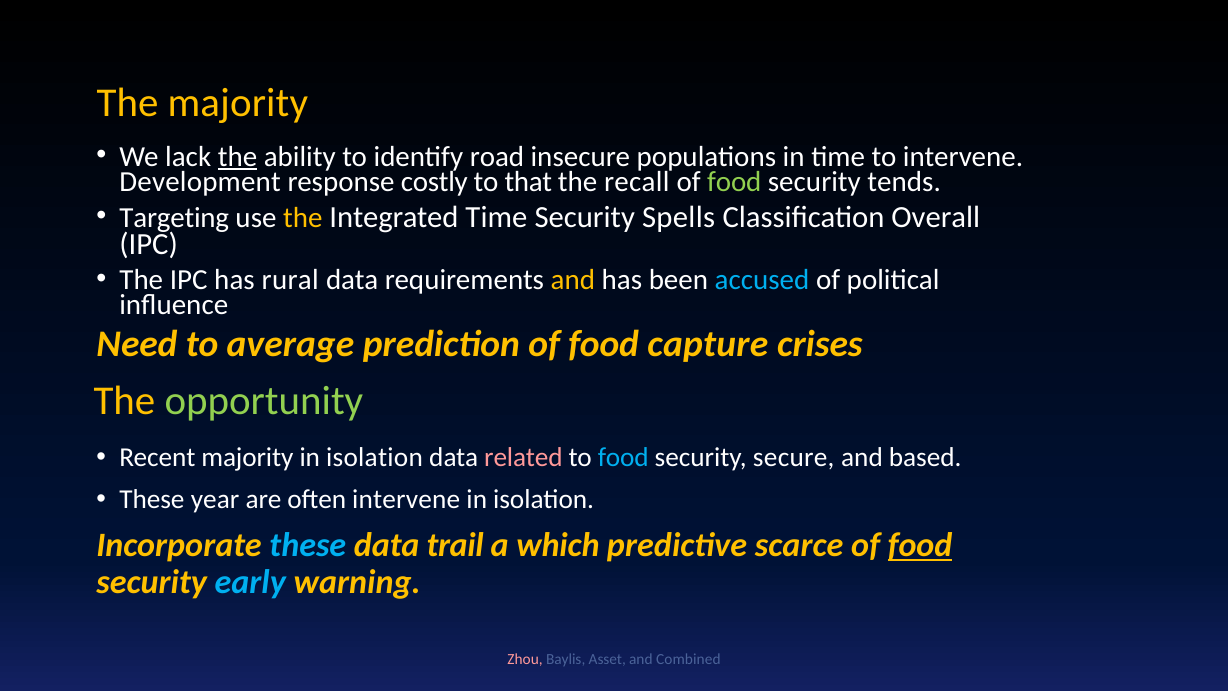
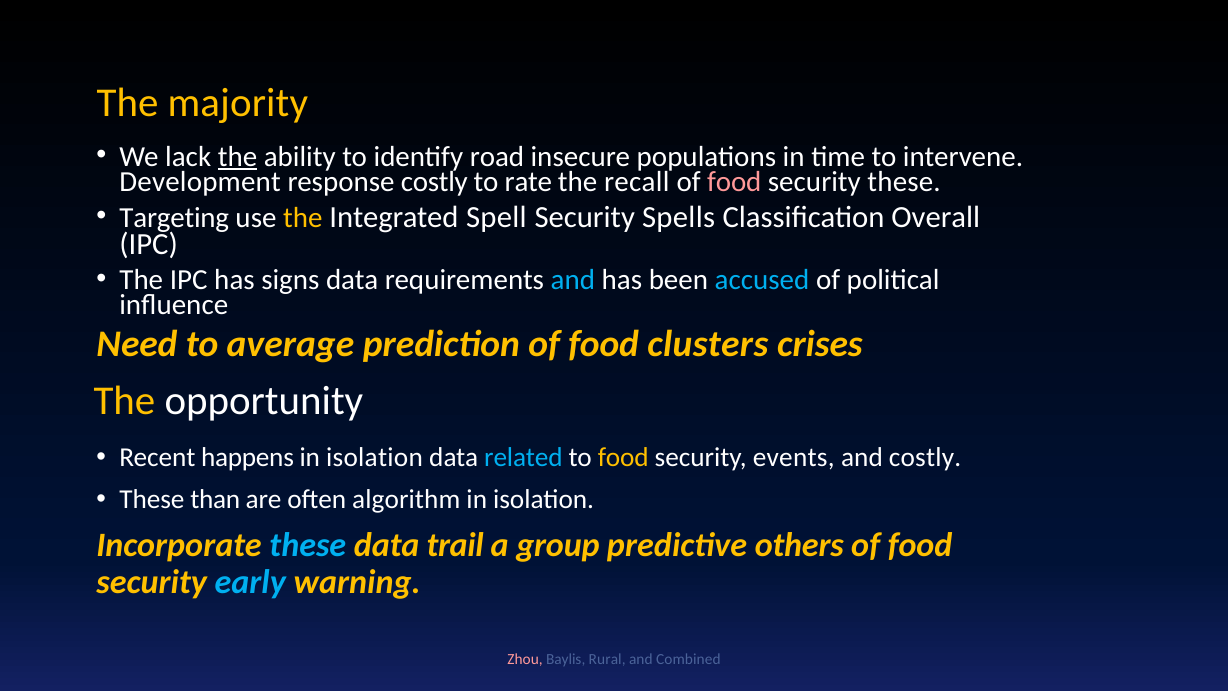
that: that -> rate
food at (734, 182) colour: light green -> pink
security tends: tends -> these
Integrated Time: Time -> Spell
rural: rural -> signs
and at (573, 280) colour: yellow -> light blue
capture: capture -> clusters
opportunity colour: light green -> white
Recent majority: majority -> happens
related colour: pink -> light blue
food at (623, 457) colour: light blue -> yellow
secure: secure -> events
and based: based -> costly
year: year -> than
often intervene: intervene -> algorithm
which: which -> group
scarce: scarce -> others
food at (920, 545) underline: present -> none
Asset: Asset -> Rural
